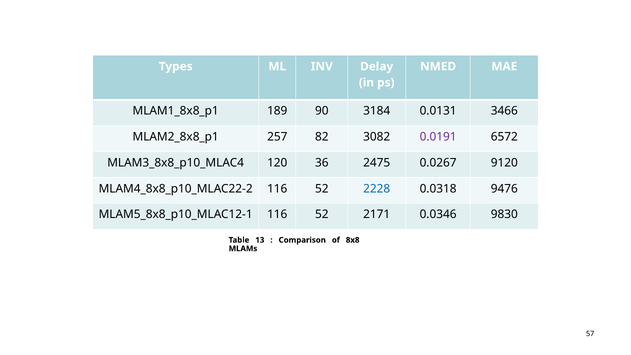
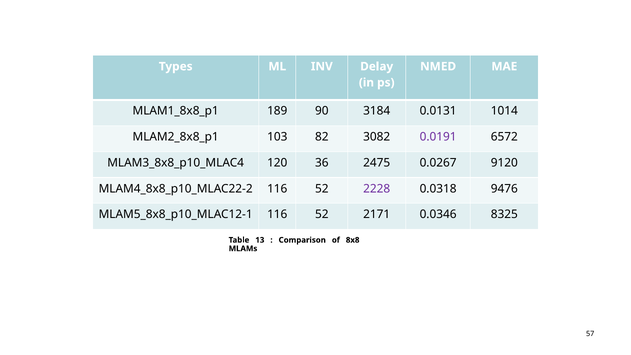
3466: 3466 -> 1014
257: 257 -> 103
2228 colour: blue -> purple
9830: 9830 -> 8325
